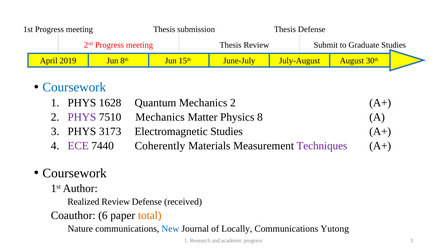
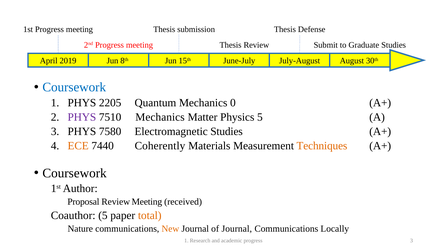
1628: 1628 -> 2205
Mechanics 2: 2 -> 0
Physics 8: 8 -> 5
3173: 3173 -> 7580
ECE colour: purple -> orange
Techniques colour: purple -> orange
Realized: Realized -> Proposal
Review Defense: Defense -> Meeting
Coauthor 6: 6 -> 5
New colour: blue -> orange
of Locally: Locally -> Journal
Yutong: Yutong -> Locally
